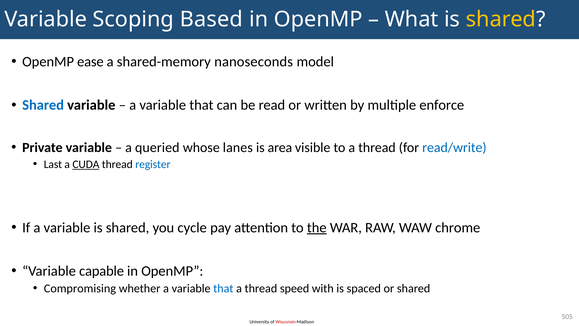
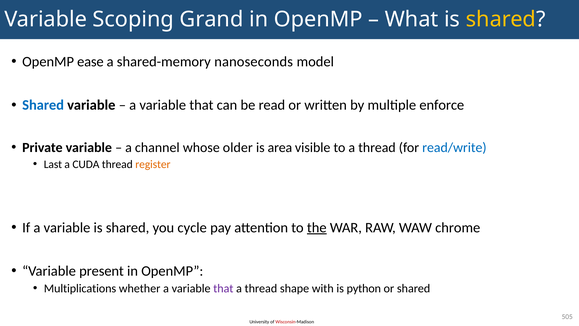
Based: Based -> Grand
queried: queried -> channel
lanes: lanes -> older
CUDA underline: present -> none
register colour: blue -> orange
capable: capable -> present
Compromising: Compromising -> Multiplications
that at (223, 288) colour: blue -> purple
speed: speed -> shape
spaced: spaced -> python
